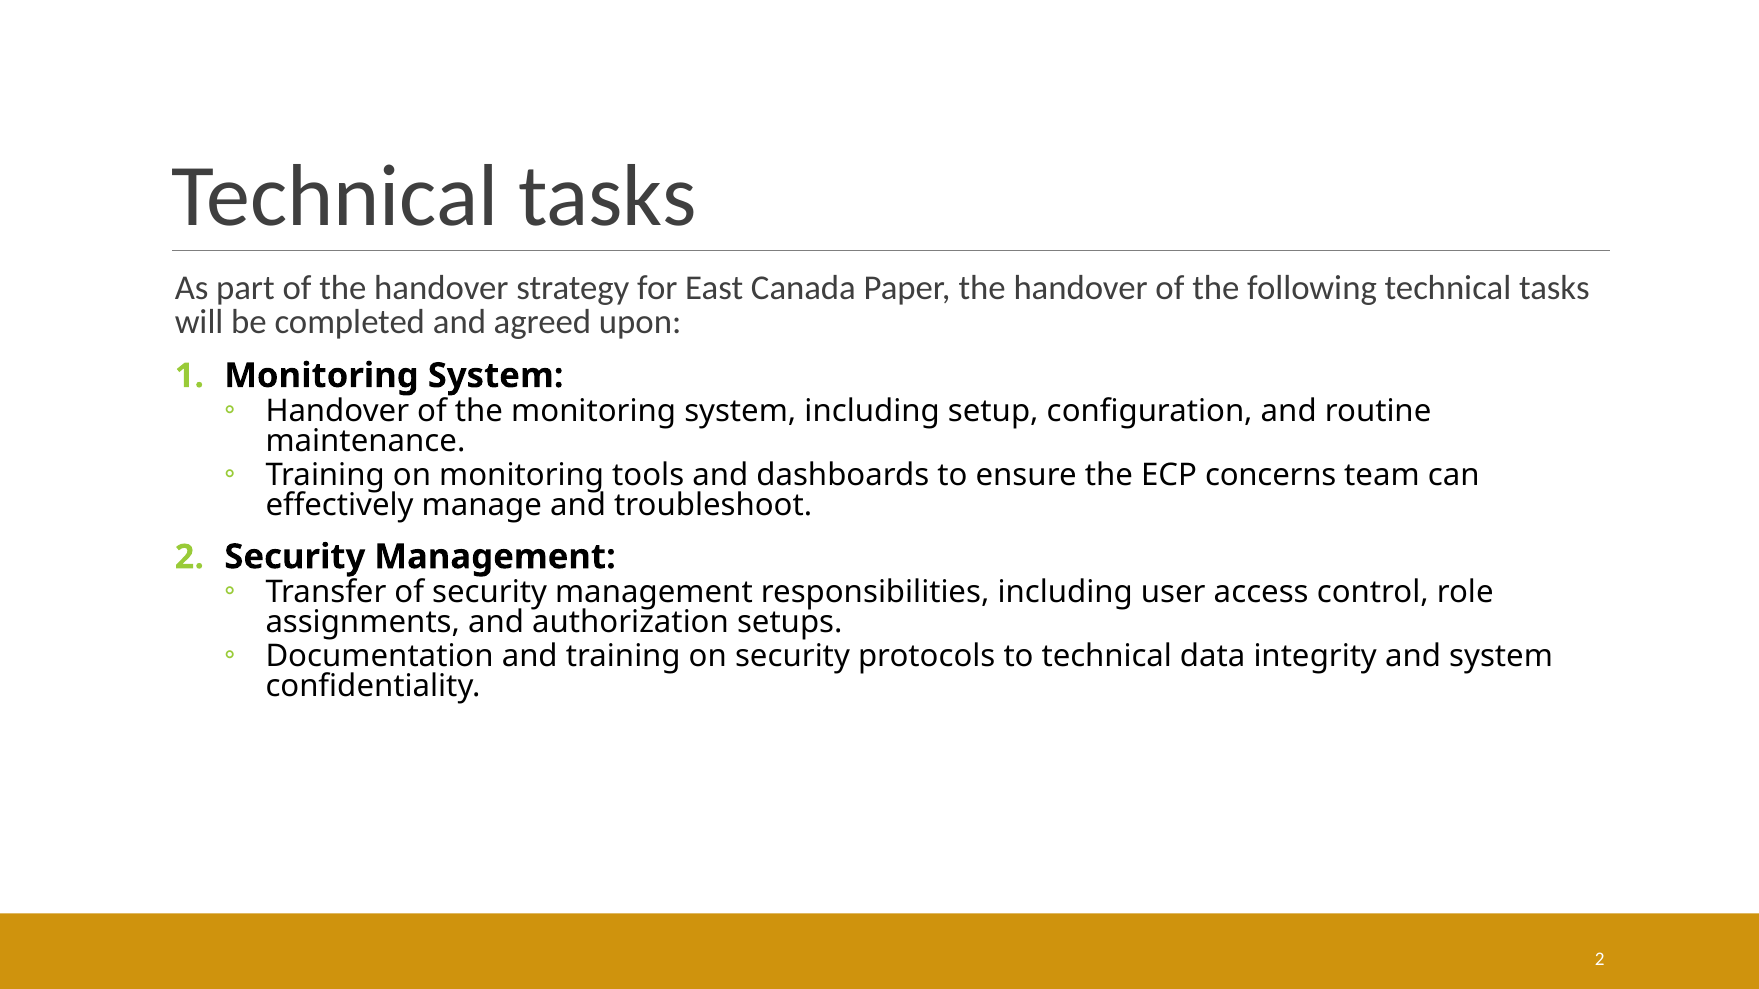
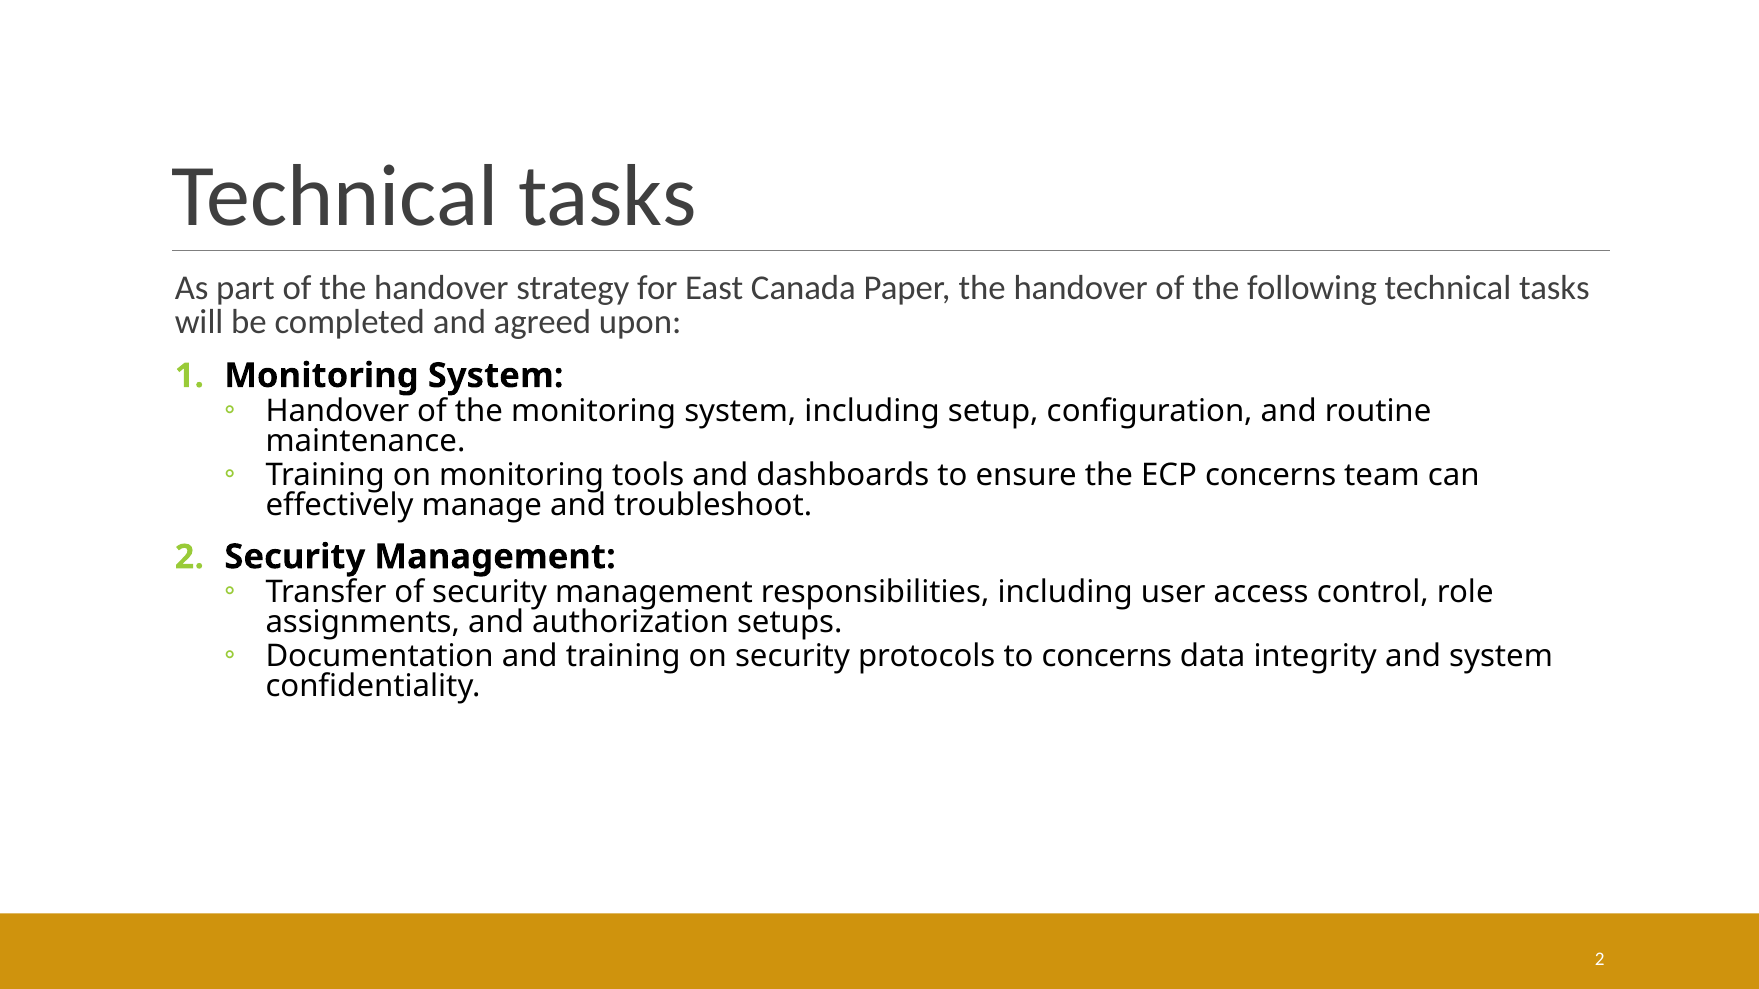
to technical: technical -> concerns
